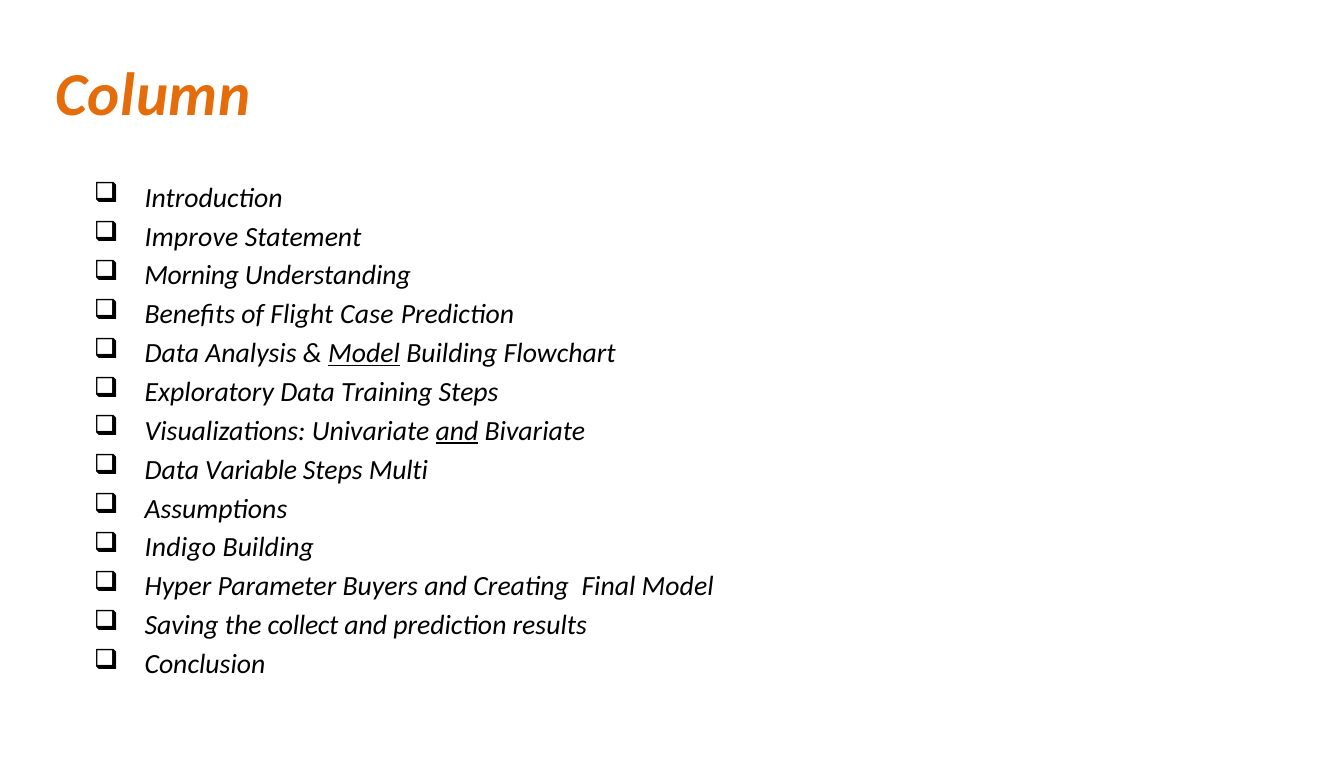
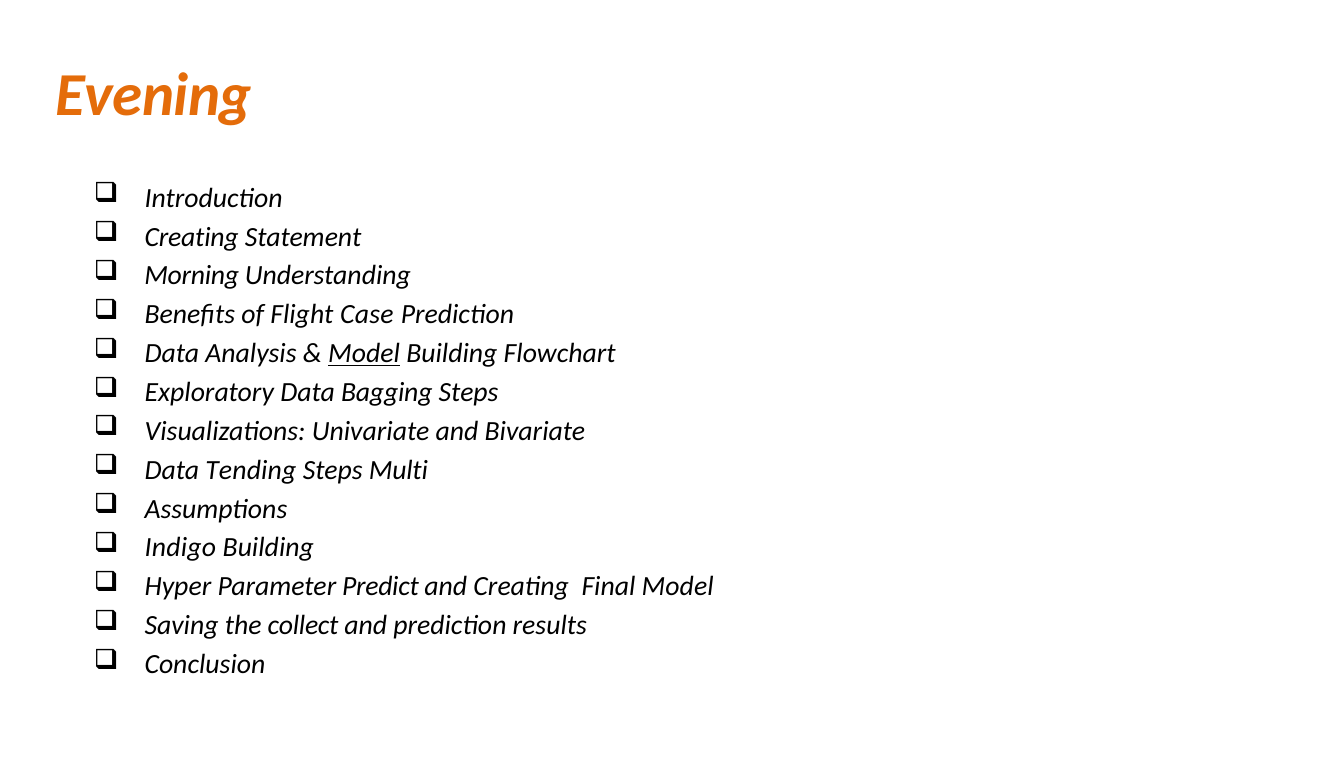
Column: Column -> Evening
Improve at (191, 237): Improve -> Creating
Training: Training -> Bagging
and at (457, 431) underline: present -> none
Variable: Variable -> Tending
Buyers: Buyers -> Predict
